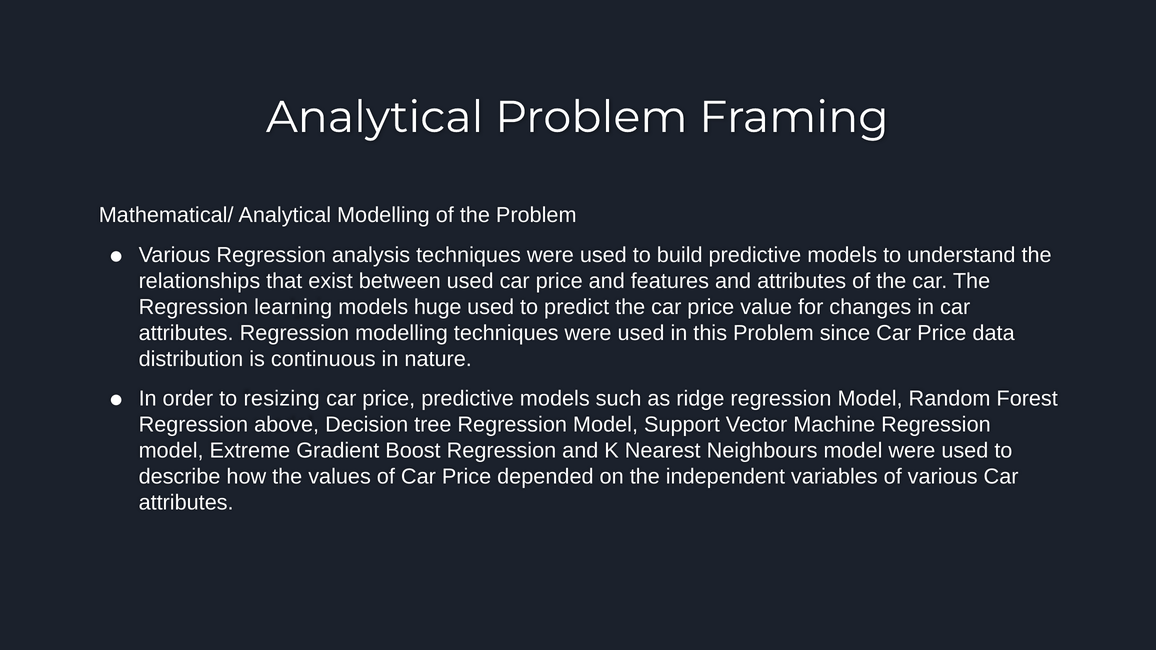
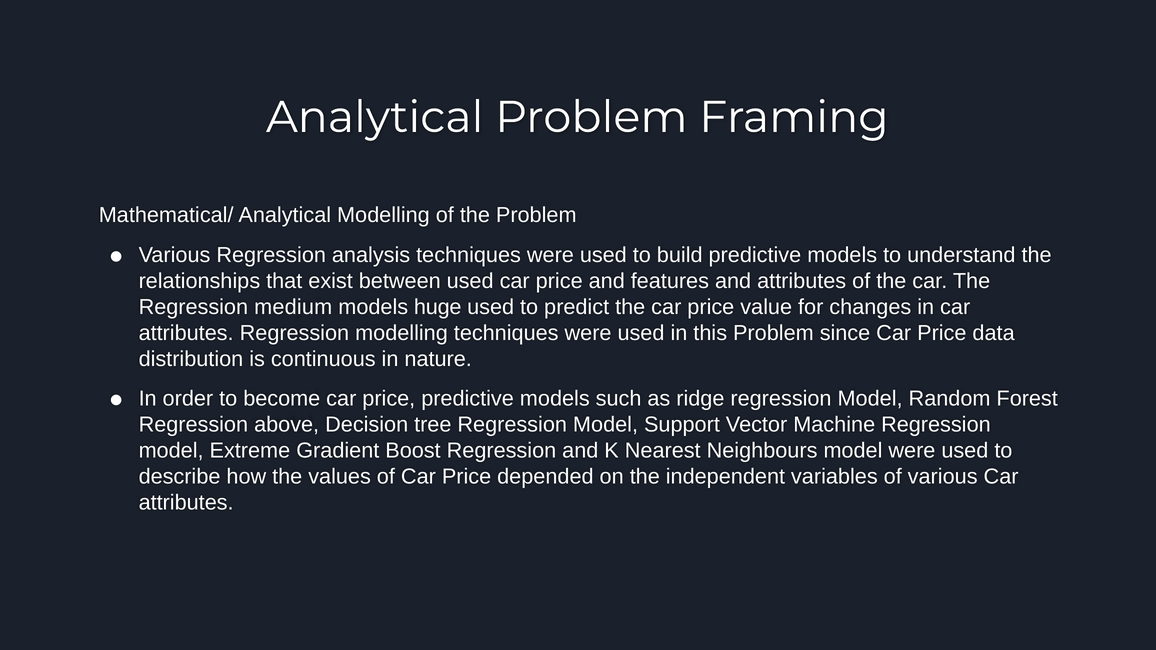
learning: learning -> medium
resizing: resizing -> become
